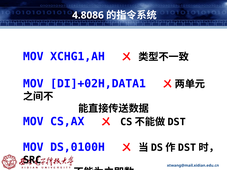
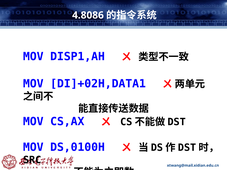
XCHG1,AH: XCHG1,AH -> DISP1,AH
